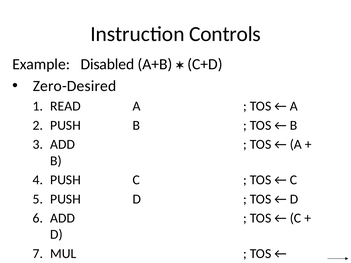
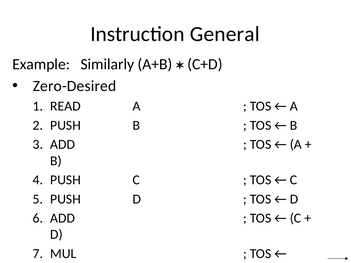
Controls: Controls -> General
Disabled: Disabled -> Similarly
